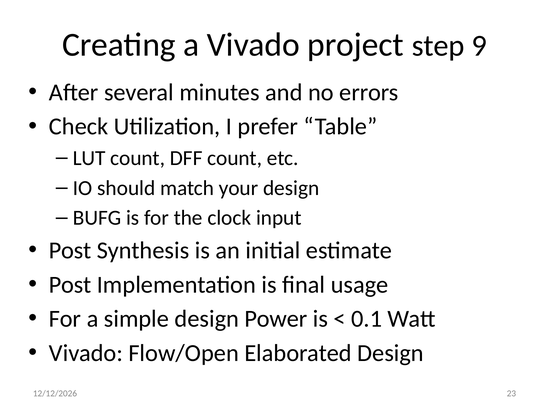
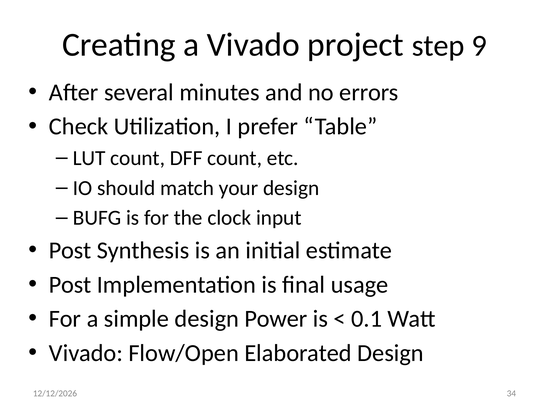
23: 23 -> 34
